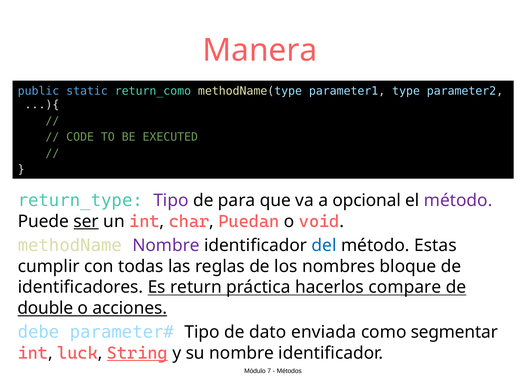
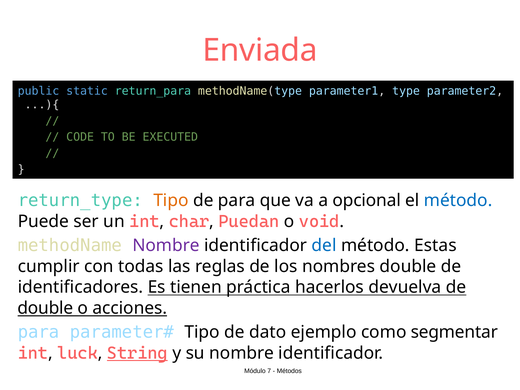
Manera: Manera -> Enviada
return_como: return_como -> return_para
Tipo at (171, 200) colour: purple -> orange
método at (458, 200) colour: purple -> blue
ser underline: present -> none
nombres bloque: bloque -> double
return: return -> tienen
compare: compare -> devuelva
debe at (39, 332): debe -> para
enviada: enviada -> ejemplo
